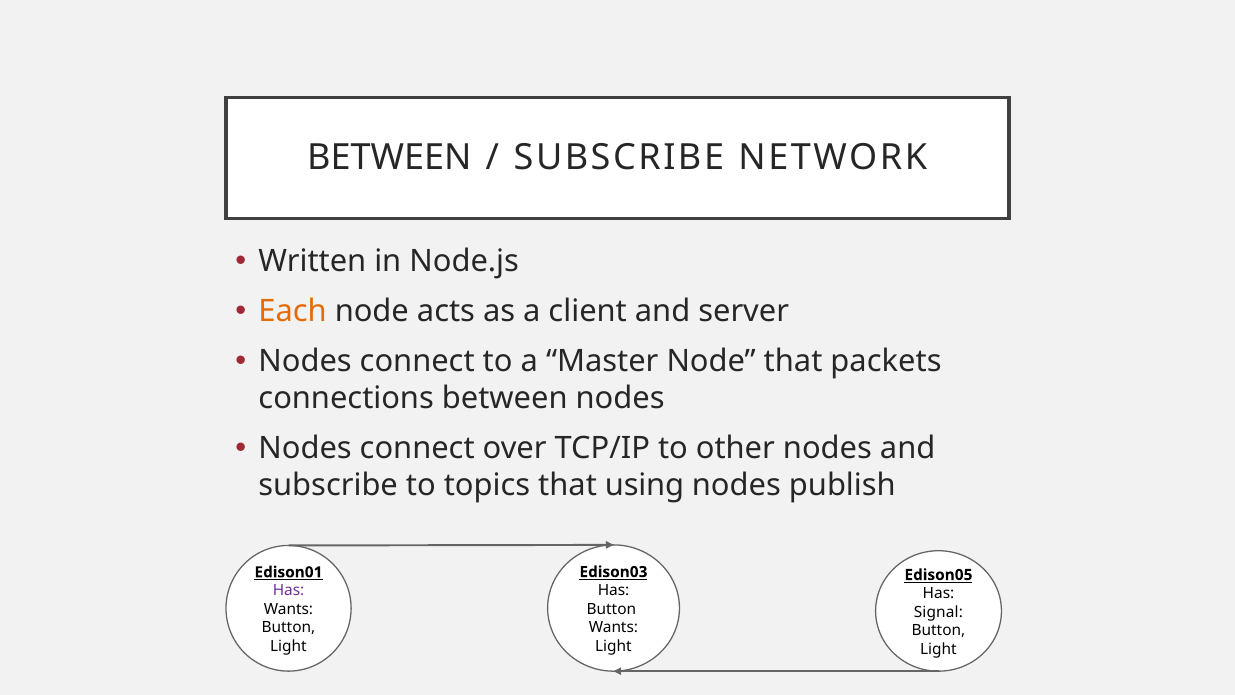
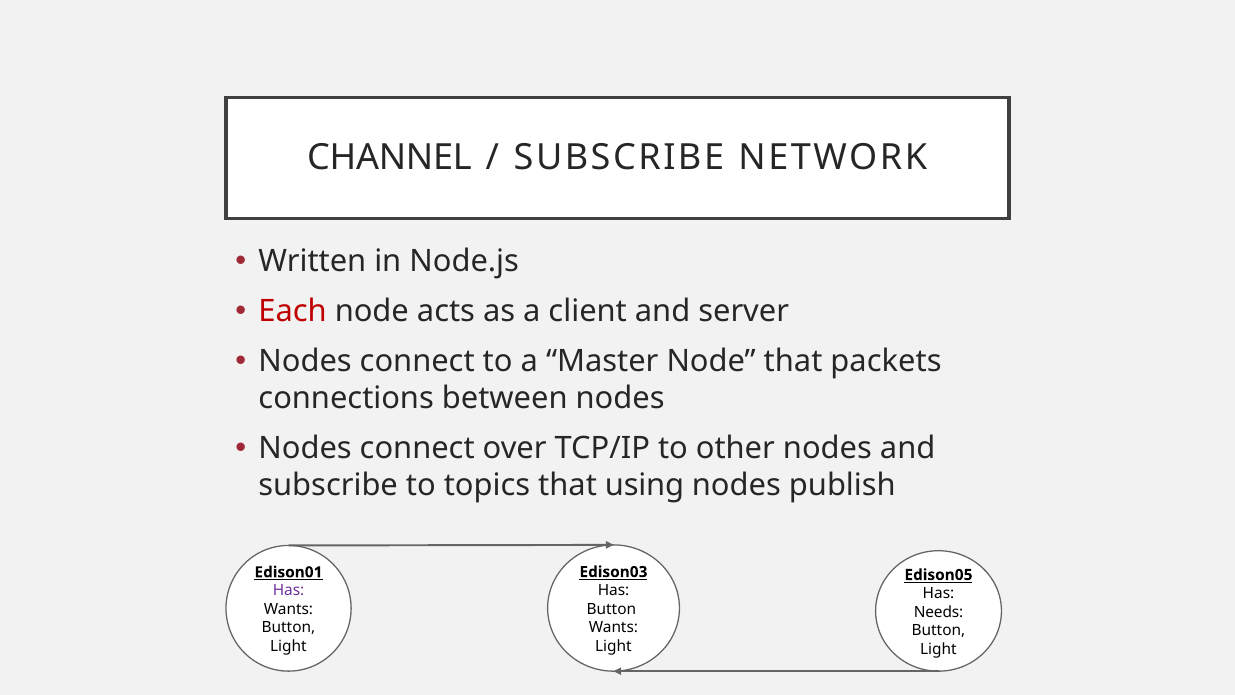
BETWEEN at (389, 158): BETWEEN -> CHANNEL
Each colour: orange -> red
Signal: Signal -> Needs
